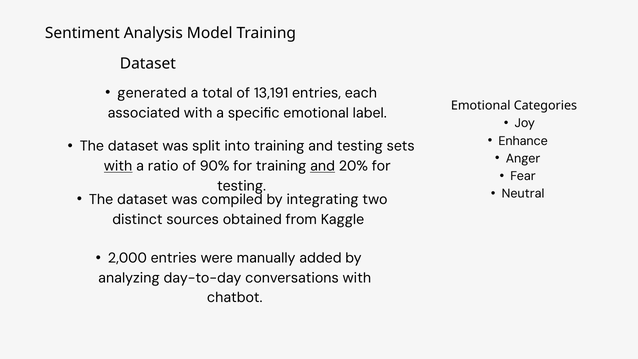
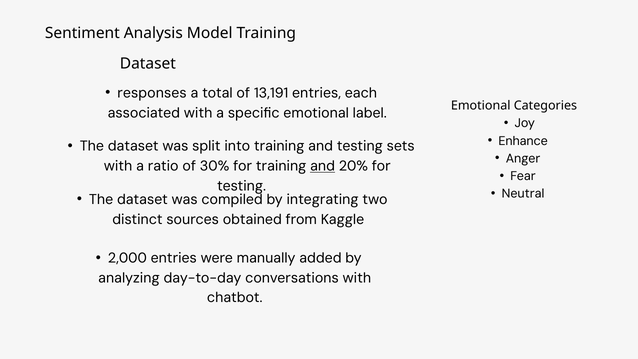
generated: generated -> responses
with at (118, 166) underline: present -> none
90%: 90% -> 30%
